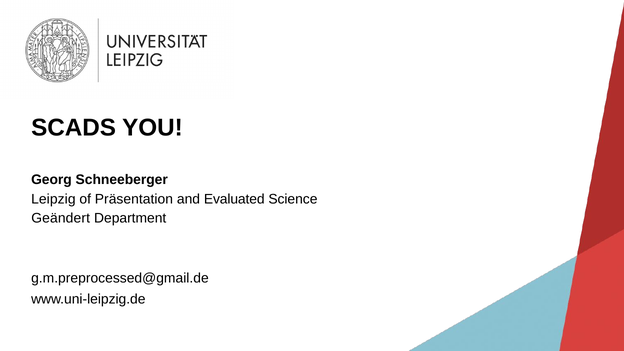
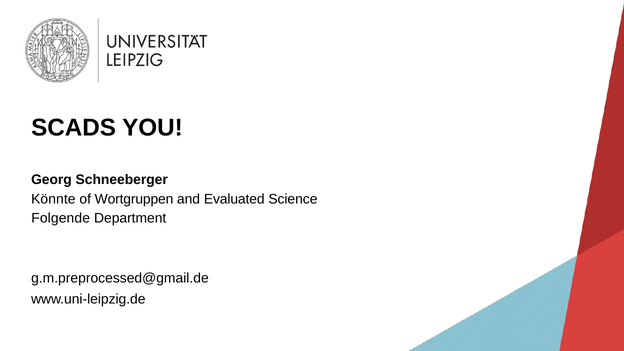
Leipzig: Leipzig -> Könnte
Präsentation: Präsentation -> Wortgruppen
Geändert: Geändert -> Folgende
